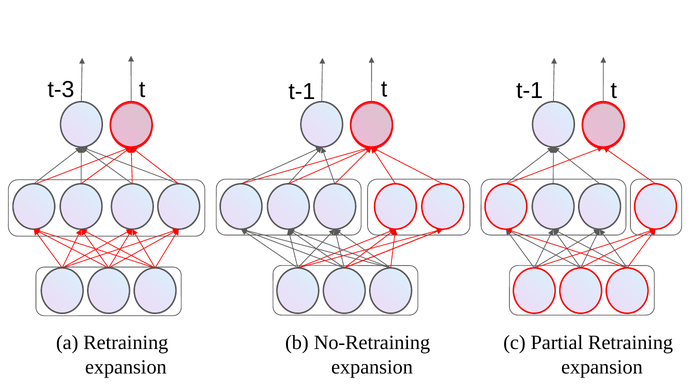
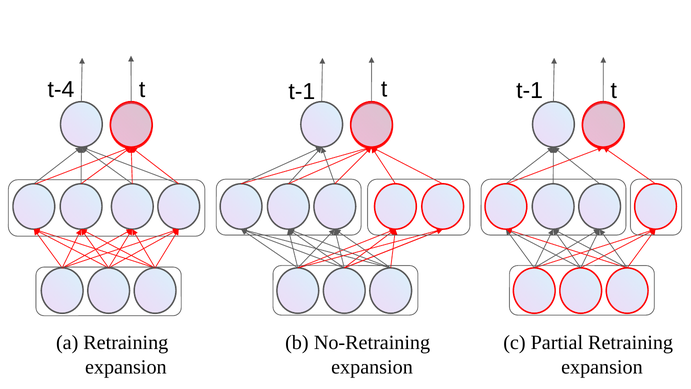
t-3: t-3 -> t-4
